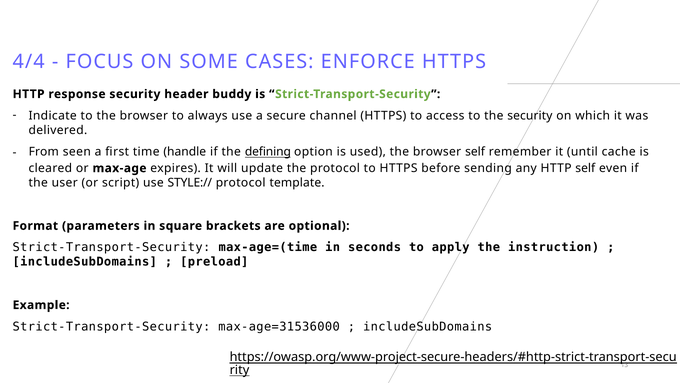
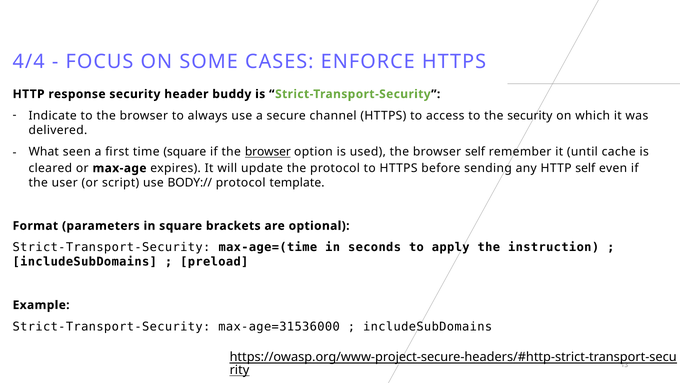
From: From -> What
time handle: handle -> square
if the defining: defining -> browser
STYLE://: STYLE:// -> BODY://
